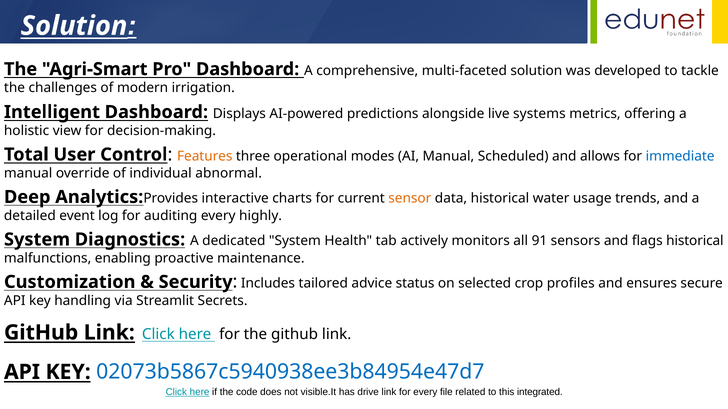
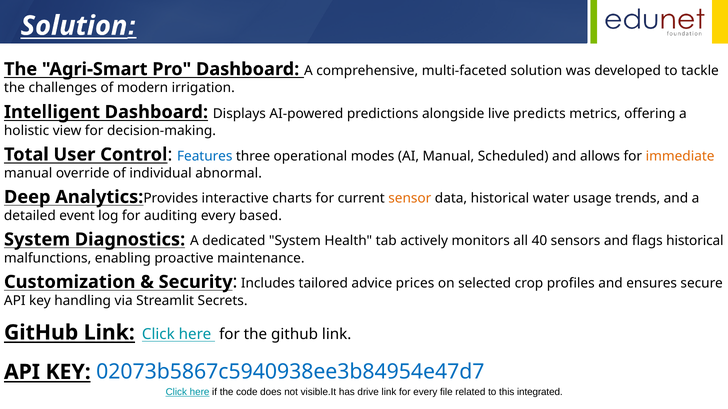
systems: systems -> predicts
Features colour: orange -> blue
immediate colour: blue -> orange
highly: highly -> based
91: 91 -> 40
status: status -> prices
